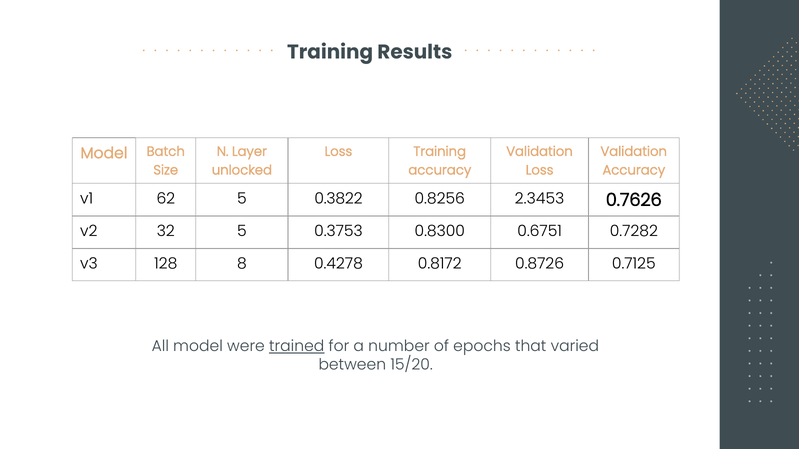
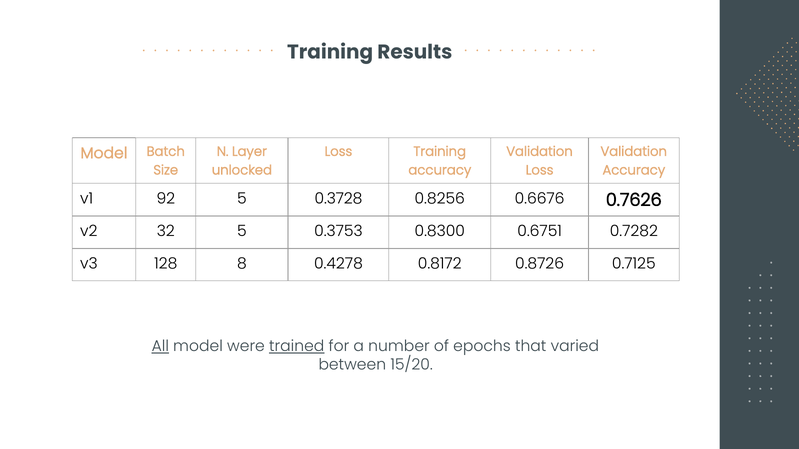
62: 62 -> 92
0.3822: 0.3822 -> 0.3728
2.3453: 2.3453 -> 0.6676
All underline: none -> present
